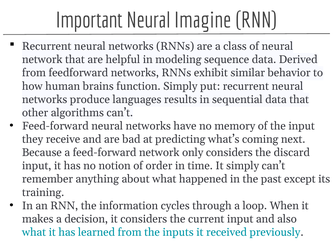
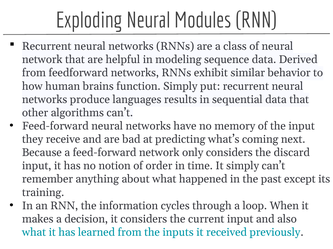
Important: Important -> Exploding
Imagine: Imagine -> Modules
